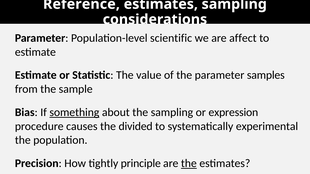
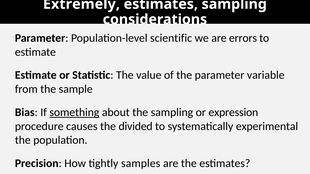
Reference: Reference -> Extremely
affect: affect -> errors
samples: samples -> variable
principle: principle -> samples
the at (189, 164) underline: present -> none
